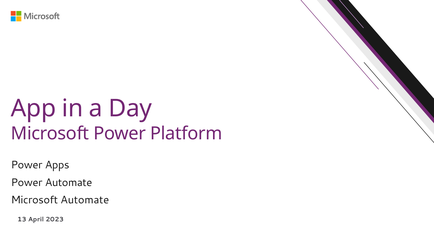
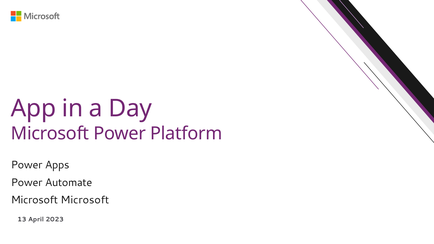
Microsoft Automate: Automate -> Microsoft
